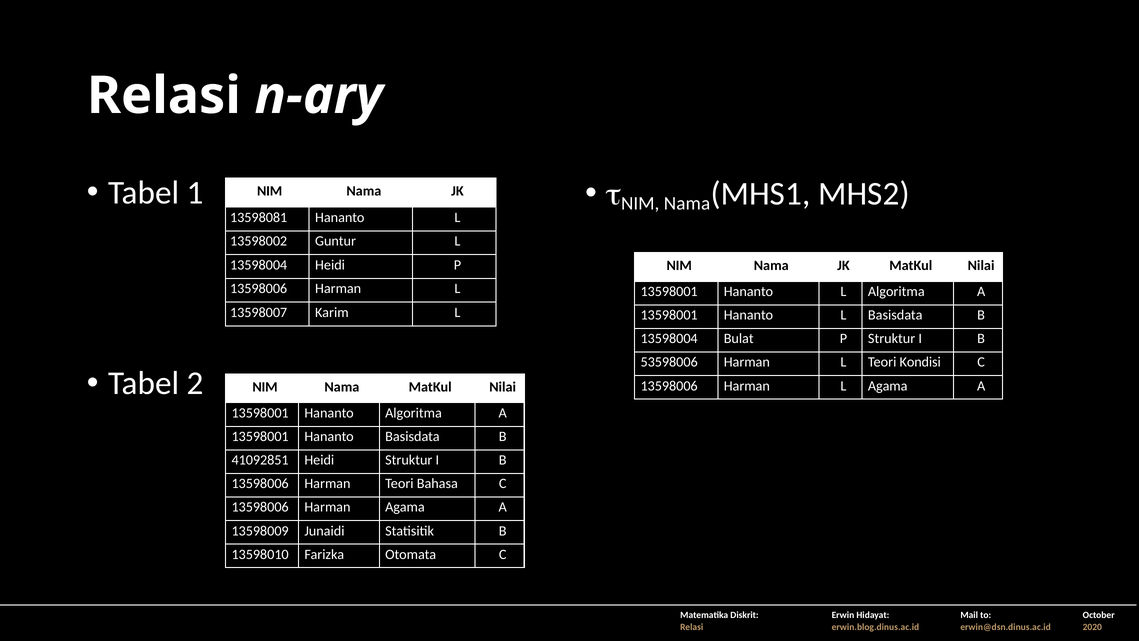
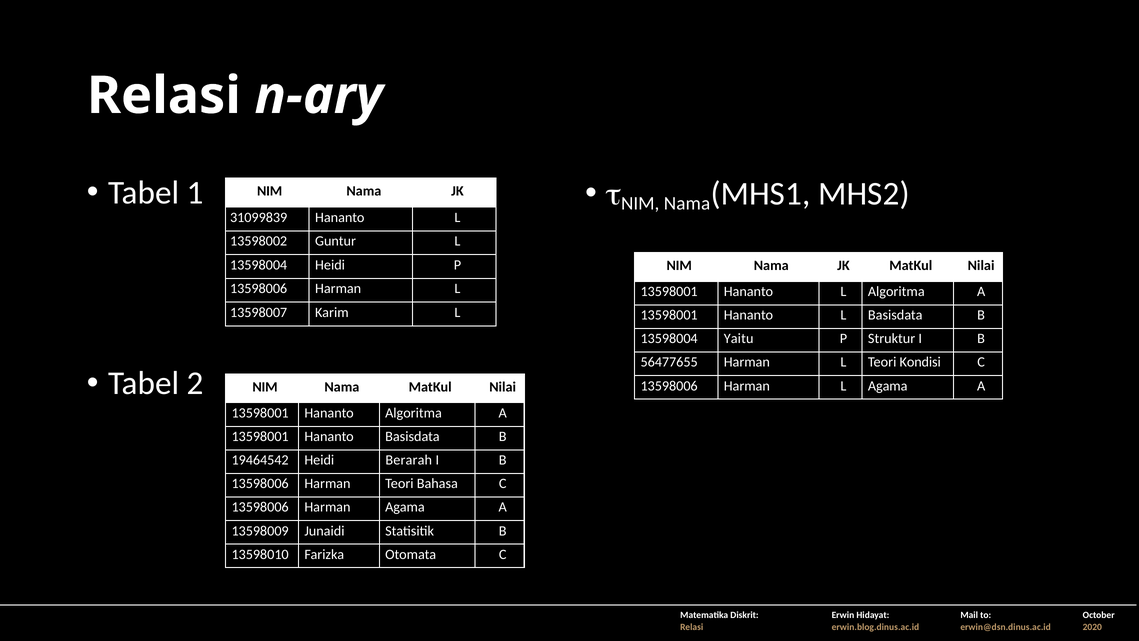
13598081: 13598081 -> 31099839
Bulat: Bulat -> Yaitu
53598006: 53598006 -> 56477655
41092851: 41092851 -> 19464542
Heidi Struktur: Struktur -> Berarah
